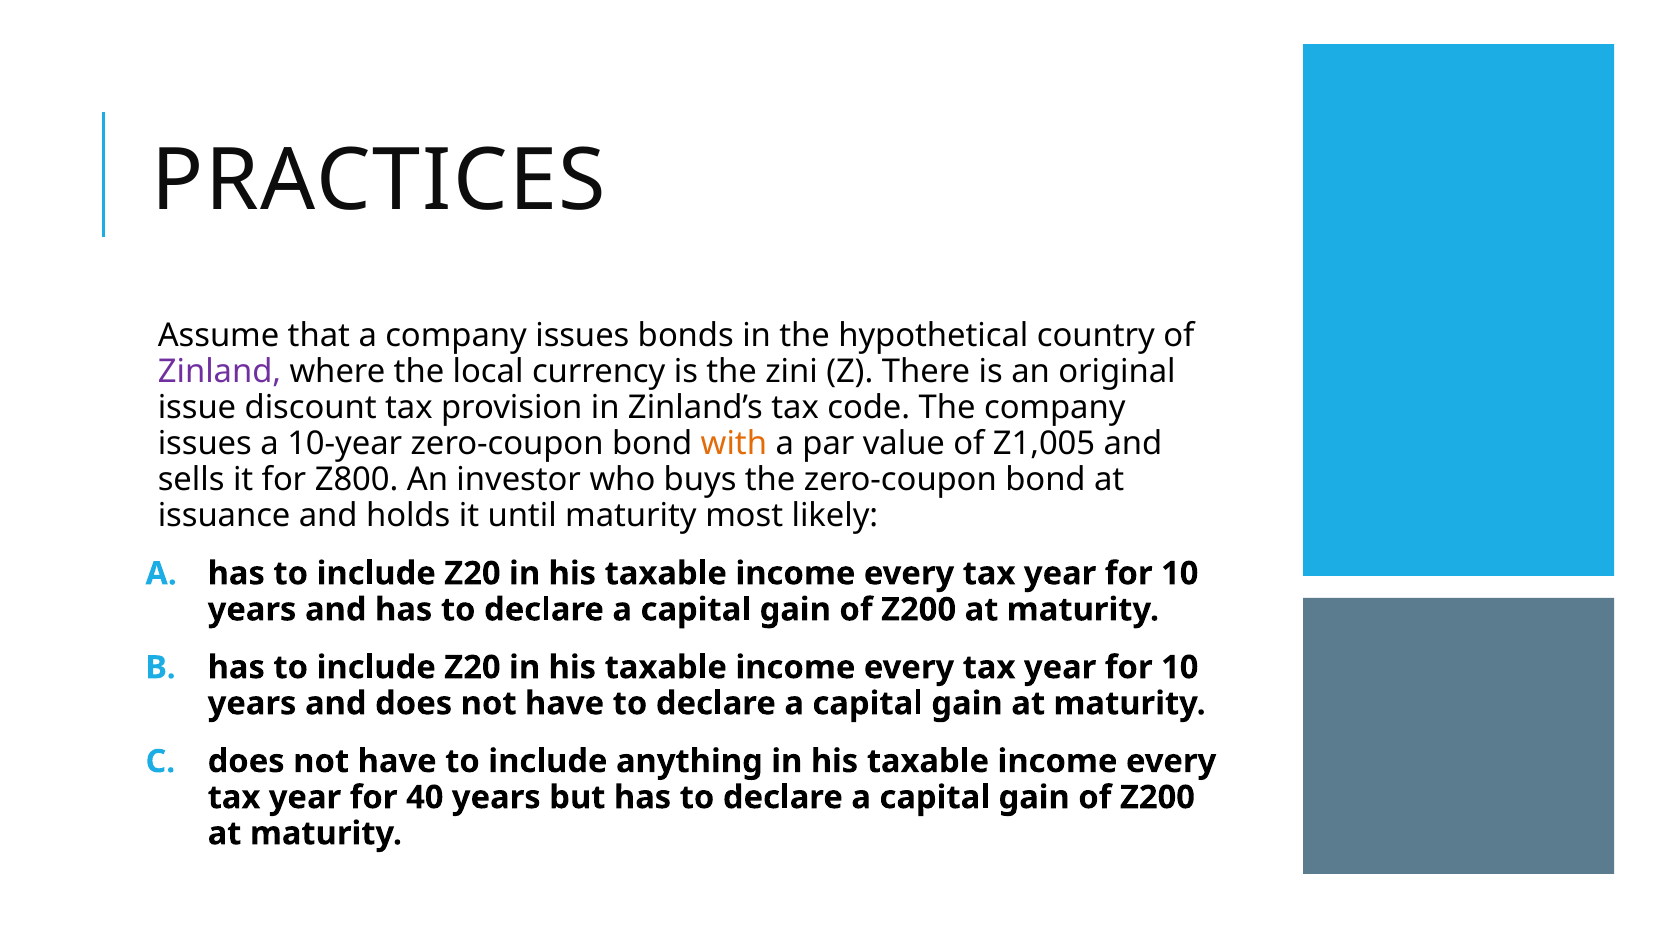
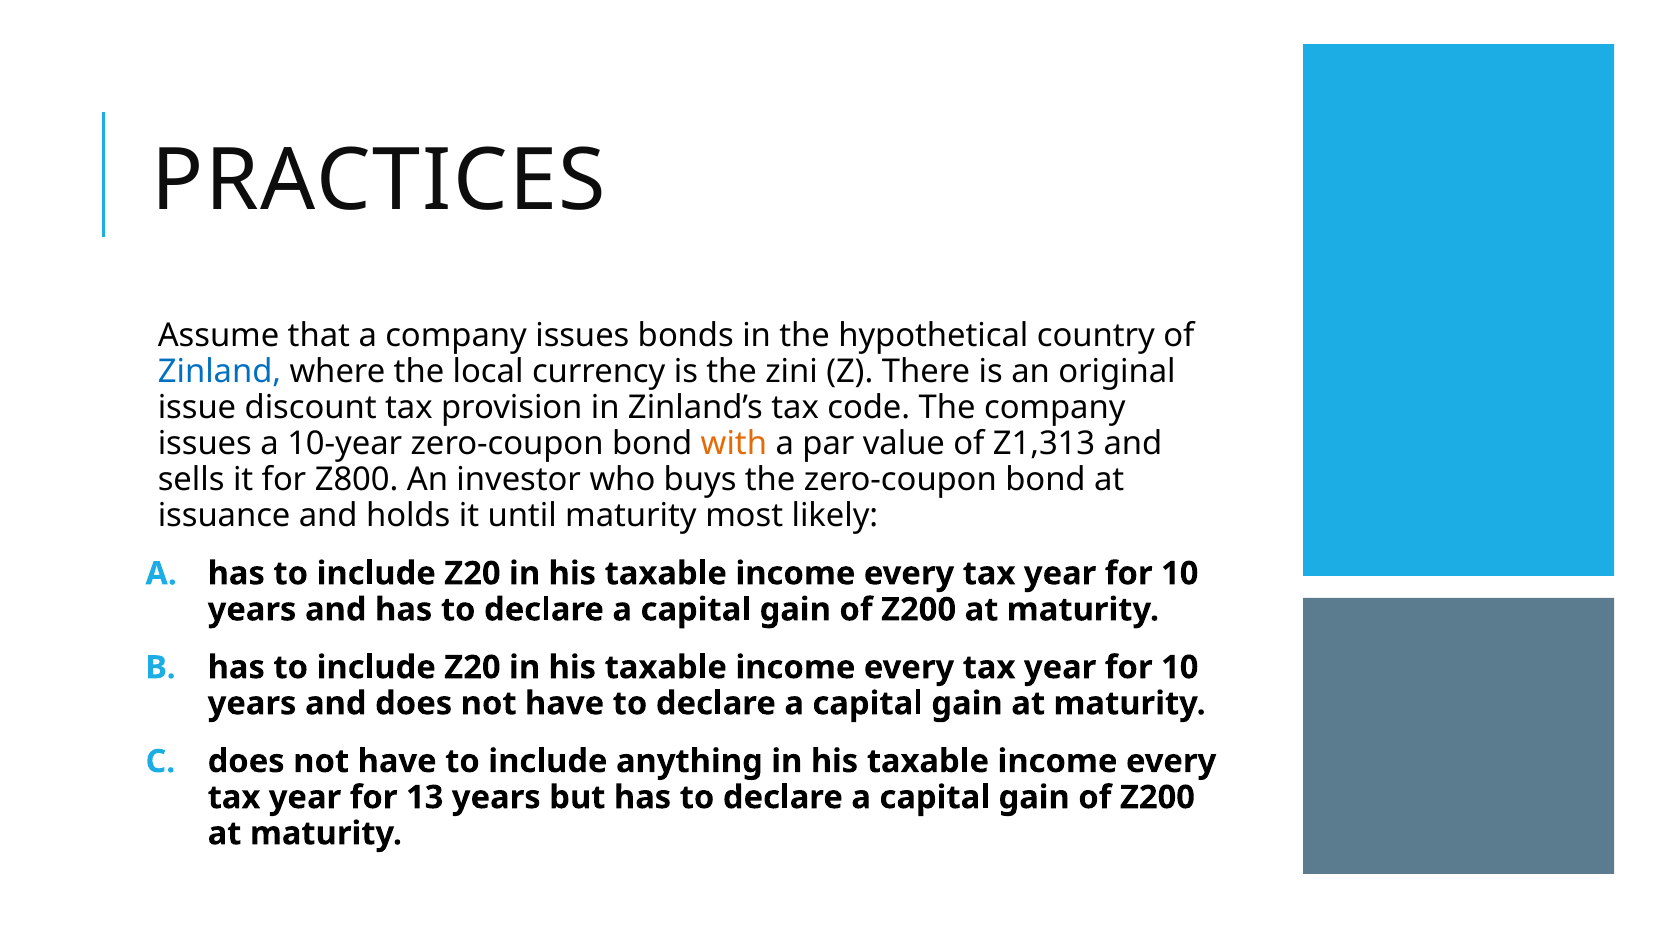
Zinland colour: purple -> blue
Z1,005: Z1,005 -> Z1,313
40: 40 -> 13
